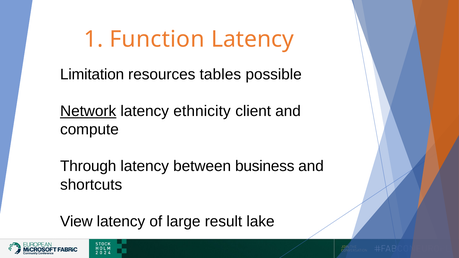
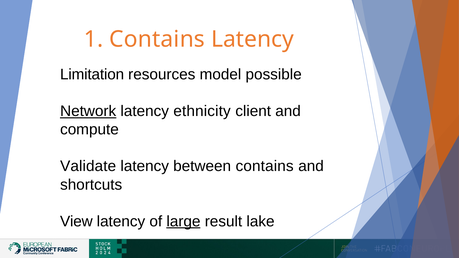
1 Function: Function -> Contains
tables: tables -> model
Through: Through -> Validate
between business: business -> contains
large underline: none -> present
